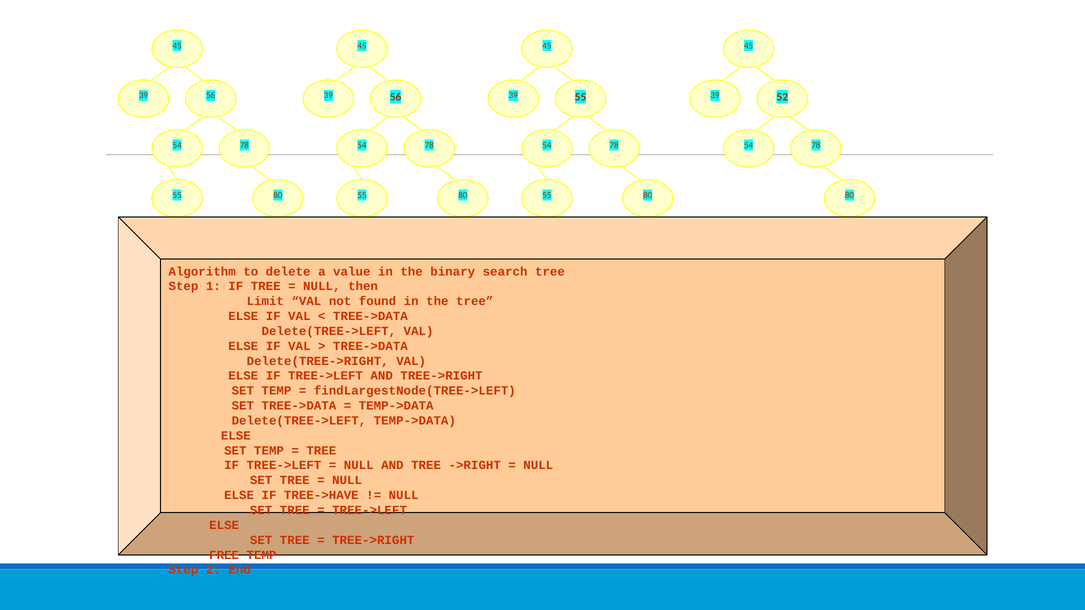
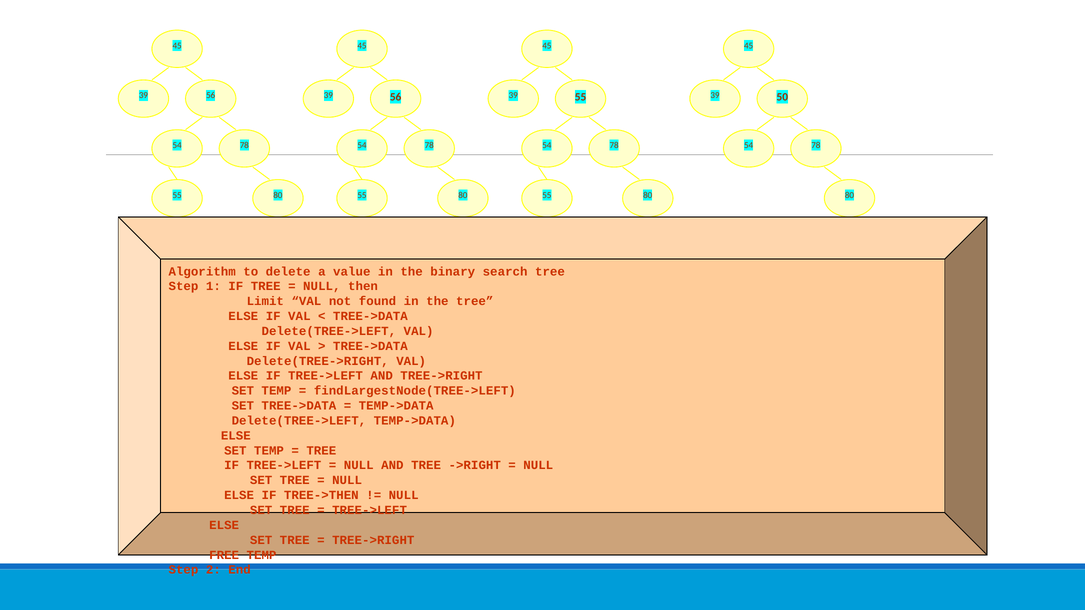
52: 52 -> 50
TREE->HAVE: TREE->HAVE -> TREE->THEN
